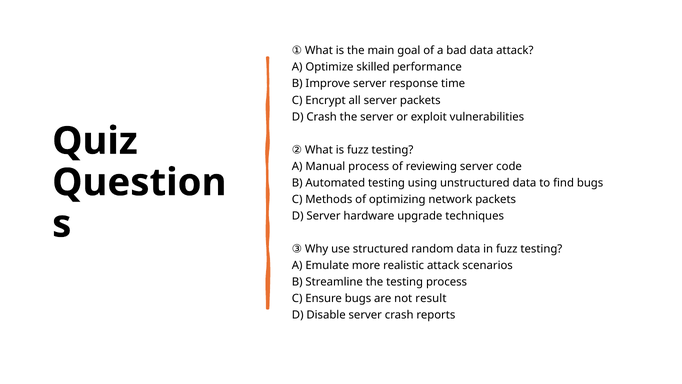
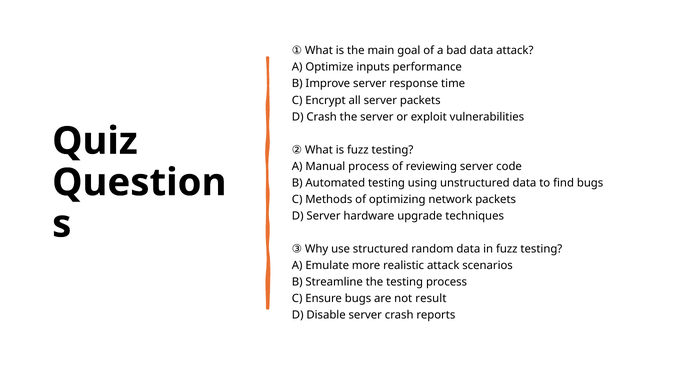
skilled: skilled -> inputs
